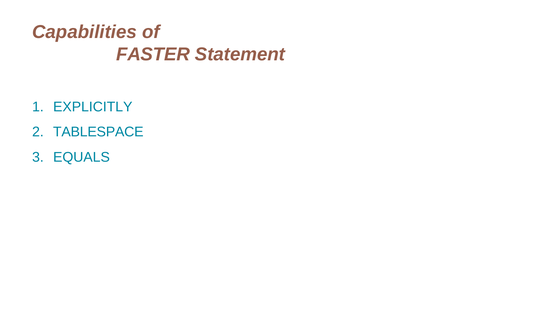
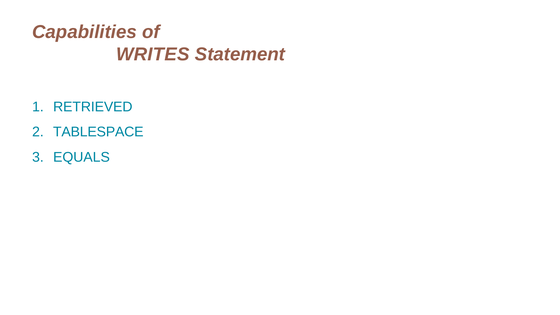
FASTER: FASTER -> WRITES
EXPLICITLY: EXPLICITLY -> RETRIEVED
